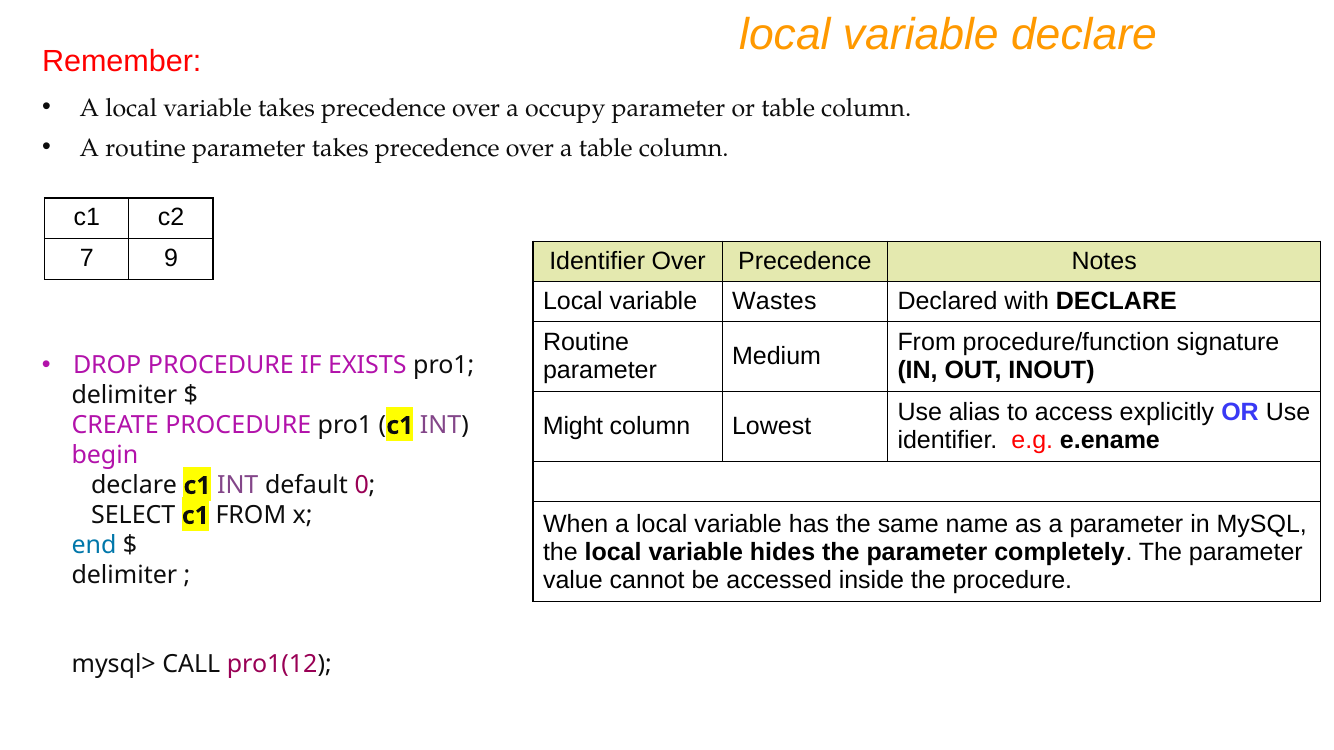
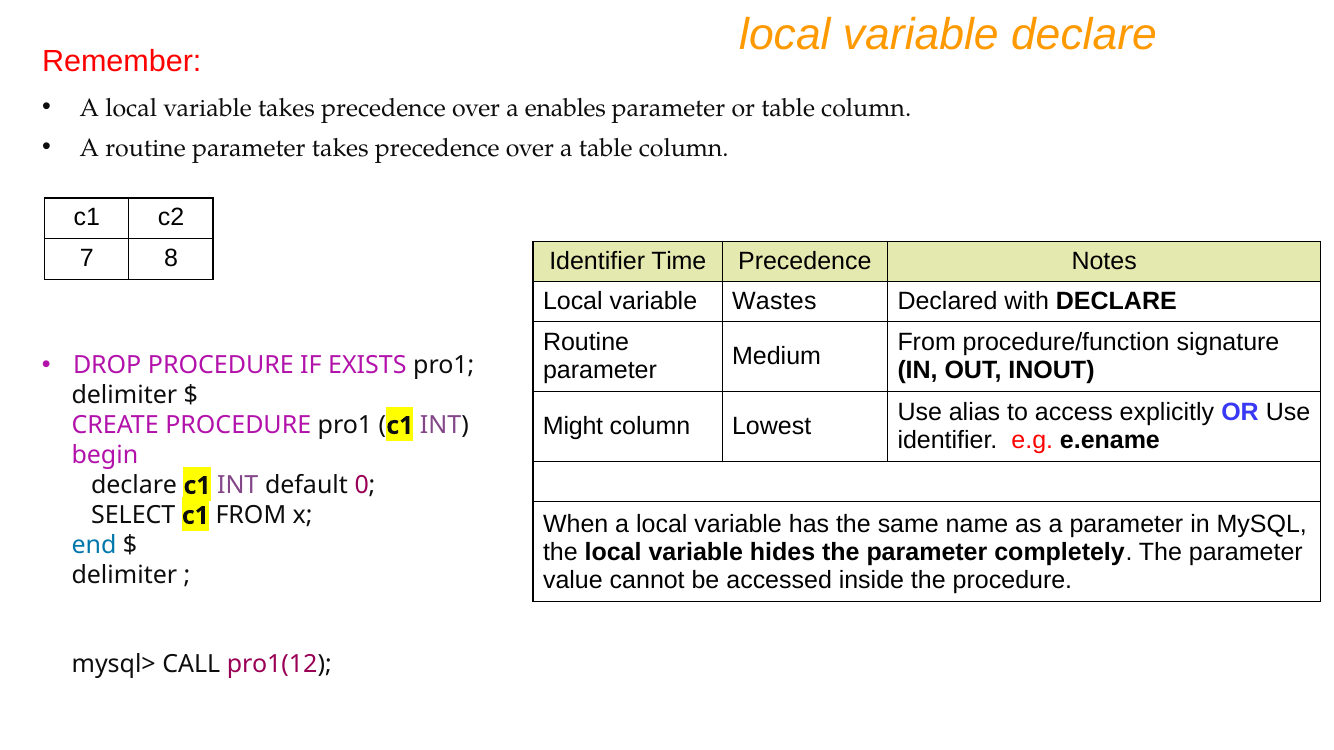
occupy: occupy -> enables
9: 9 -> 8
Identifier Over: Over -> Time
